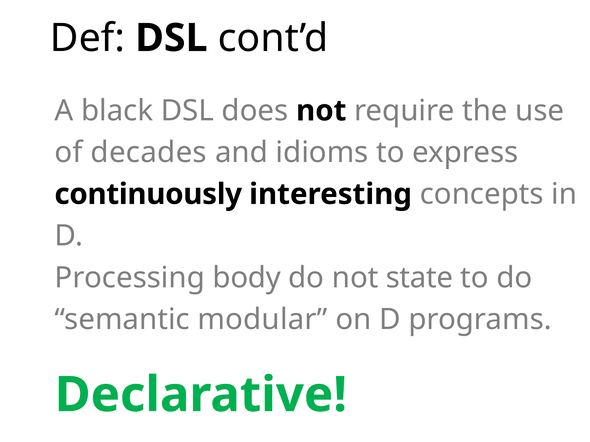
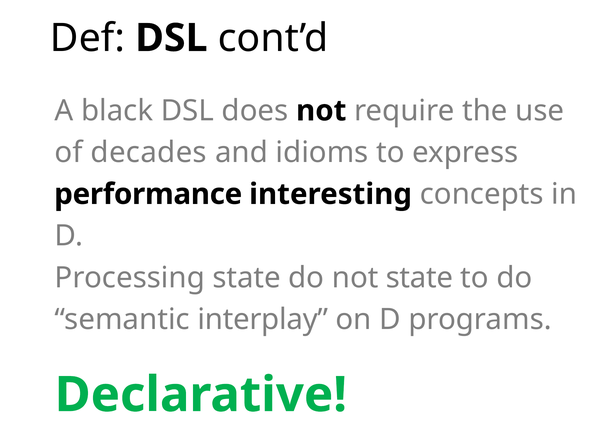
continuously: continuously -> performance
Processing body: body -> state
modular: modular -> interplay
